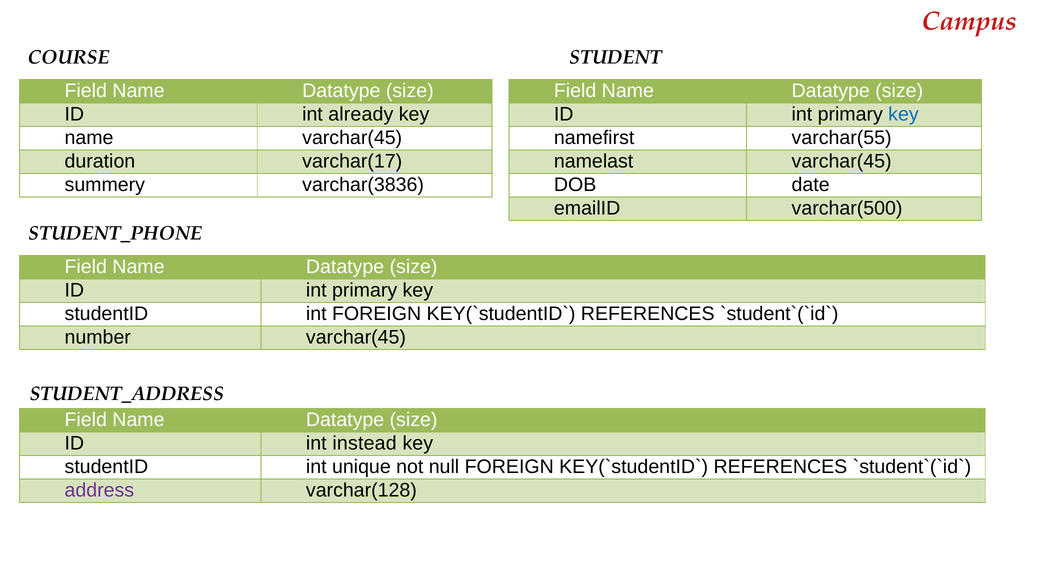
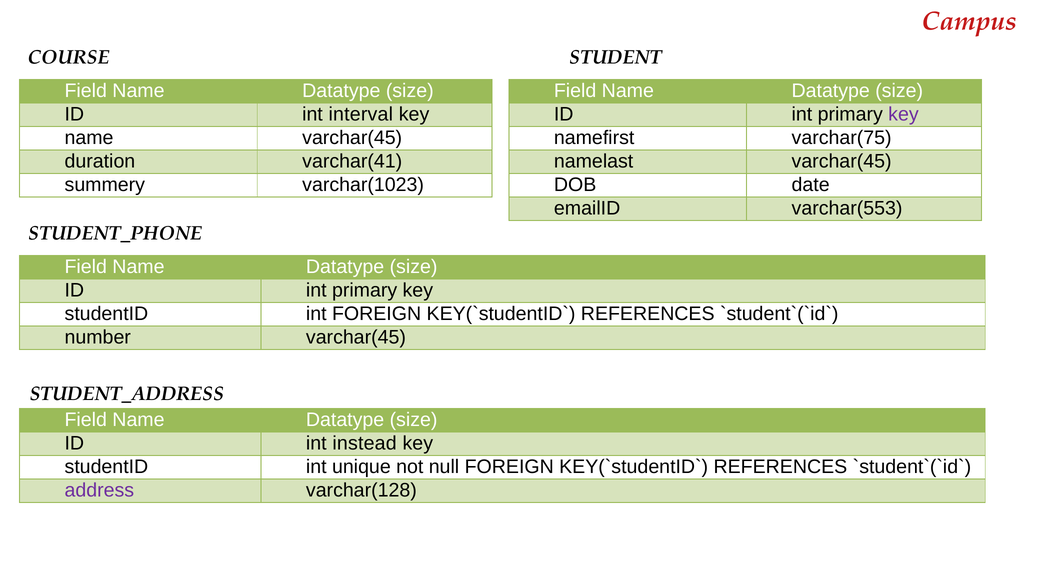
already: already -> interval
key at (903, 114) colour: blue -> purple
varchar(55: varchar(55 -> varchar(75
varchar(17: varchar(17 -> varchar(41
varchar(3836: varchar(3836 -> varchar(1023
varchar(500: varchar(500 -> varchar(553
